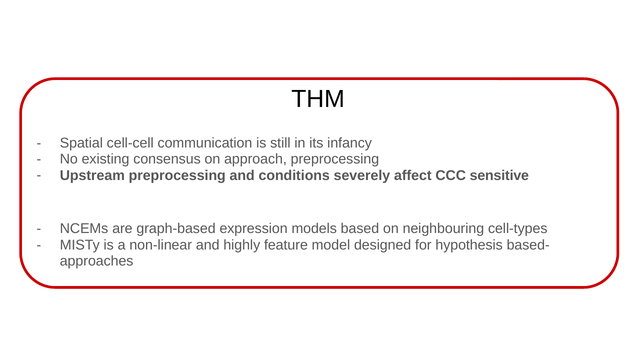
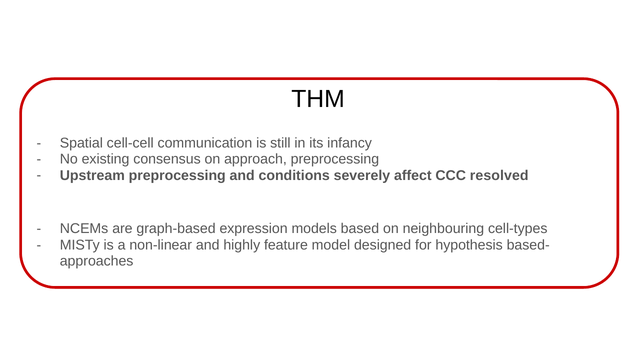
sensitive: sensitive -> resolved
